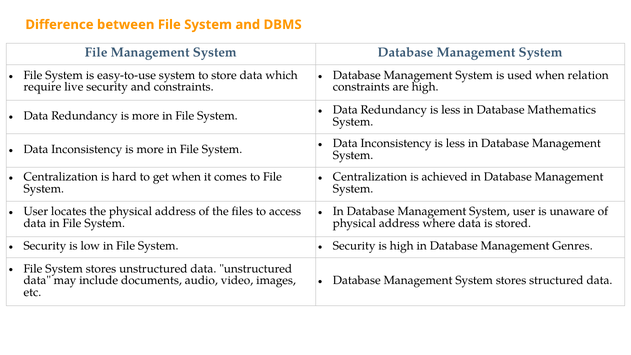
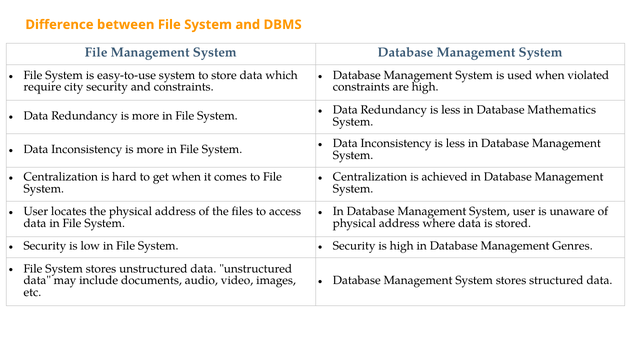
relation: relation -> violated
live: live -> city
